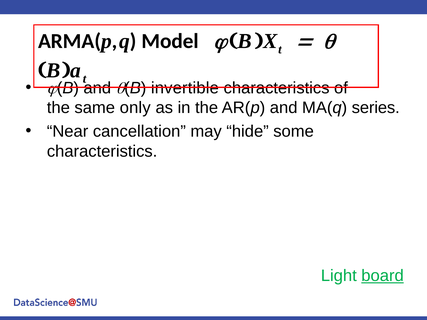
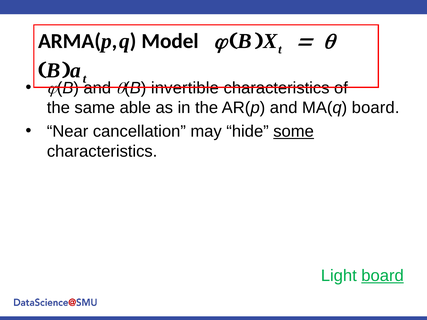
only: only -> able
MA(q series: series -> board
some underline: none -> present
